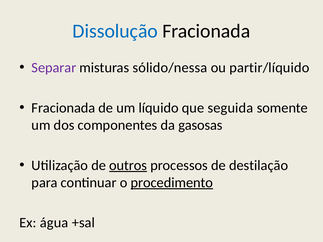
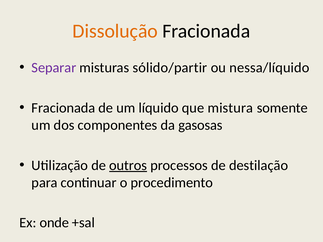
Dissolução colour: blue -> orange
sólido/nessa: sólido/nessa -> sólido/partir
partir/líquido: partir/líquido -> nessa/líquido
seguida: seguida -> mistura
procedimento underline: present -> none
água: água -> onde
